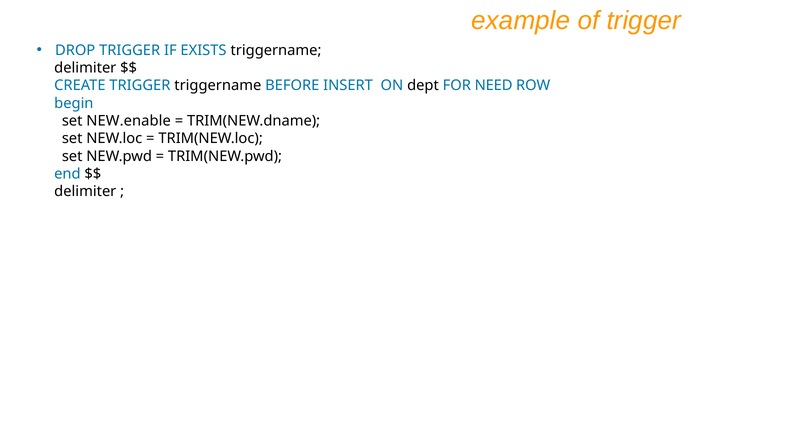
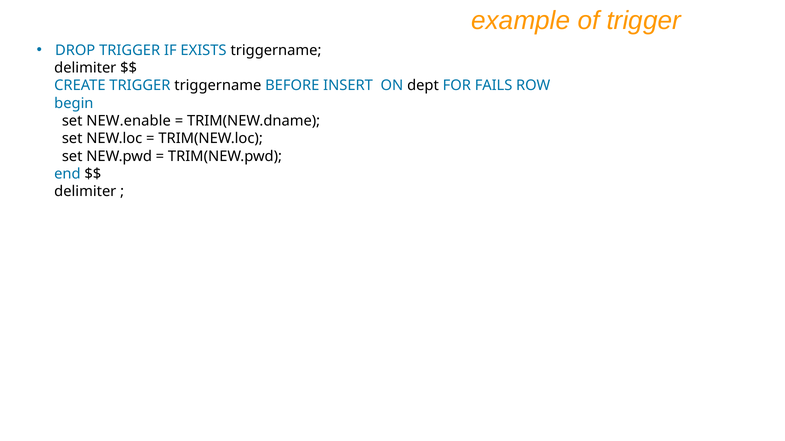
NEED: NEED -> FAILS
